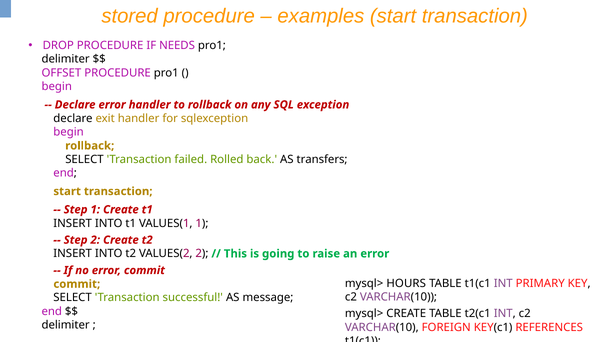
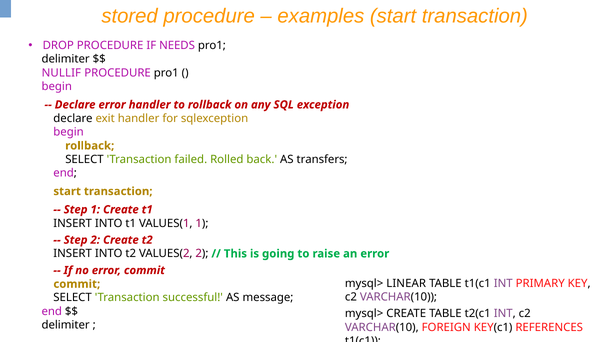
OFFSET: OFFSET -> NULLIF
HOURS: HOURS -> LINEAR
